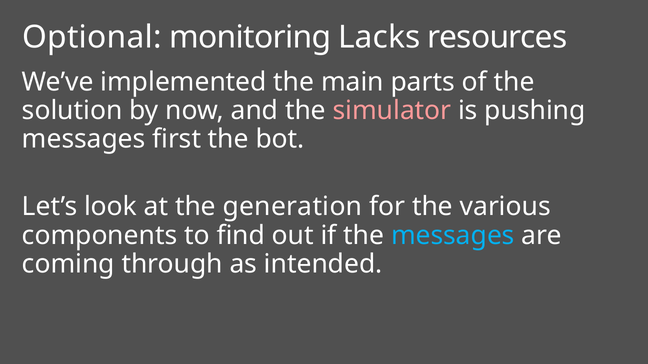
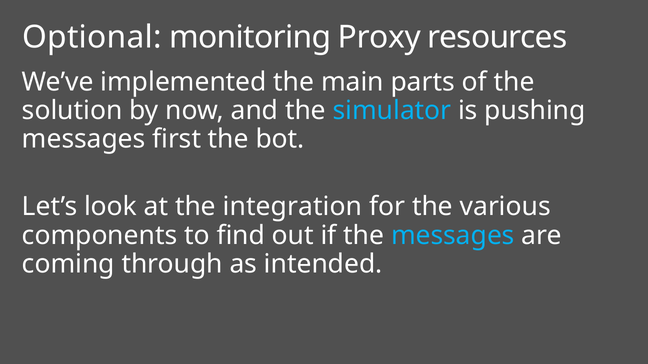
Lacks: Lacks -> Proxy
simulator colour: pink -> light blue
generation: generation -> integration
